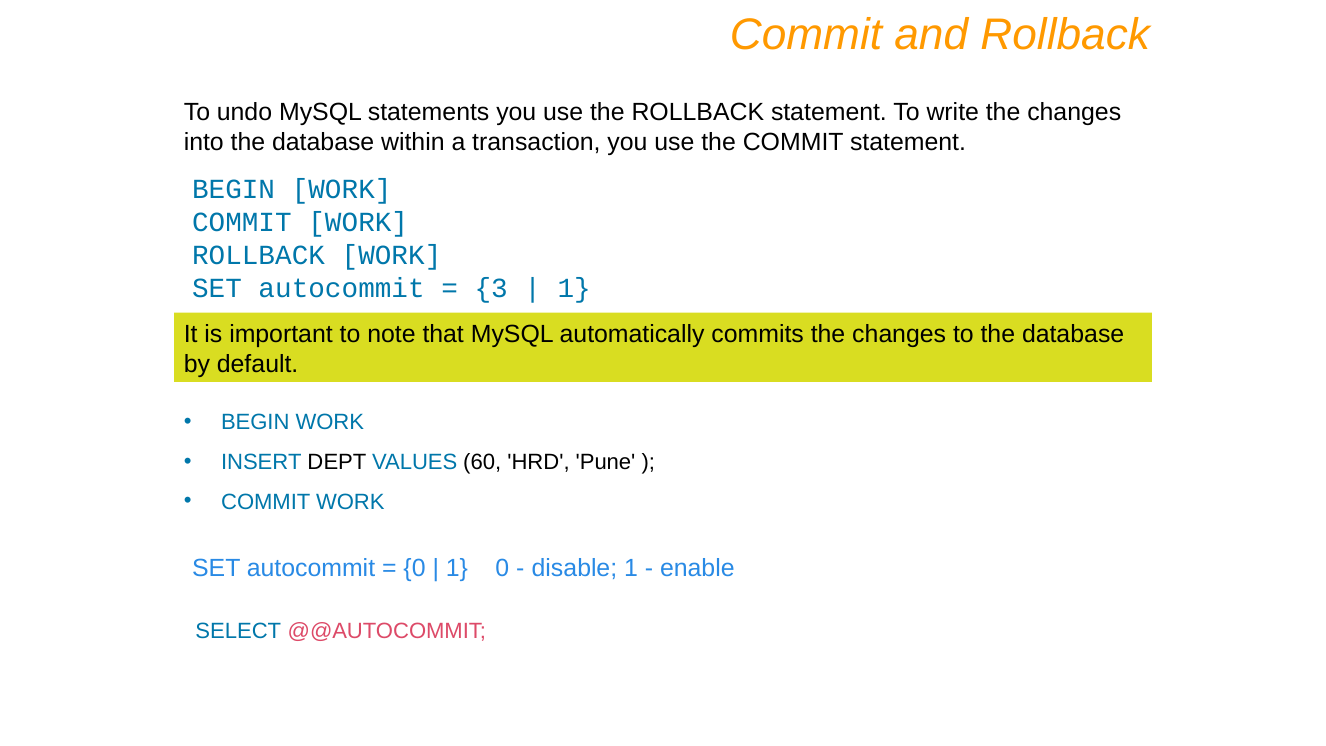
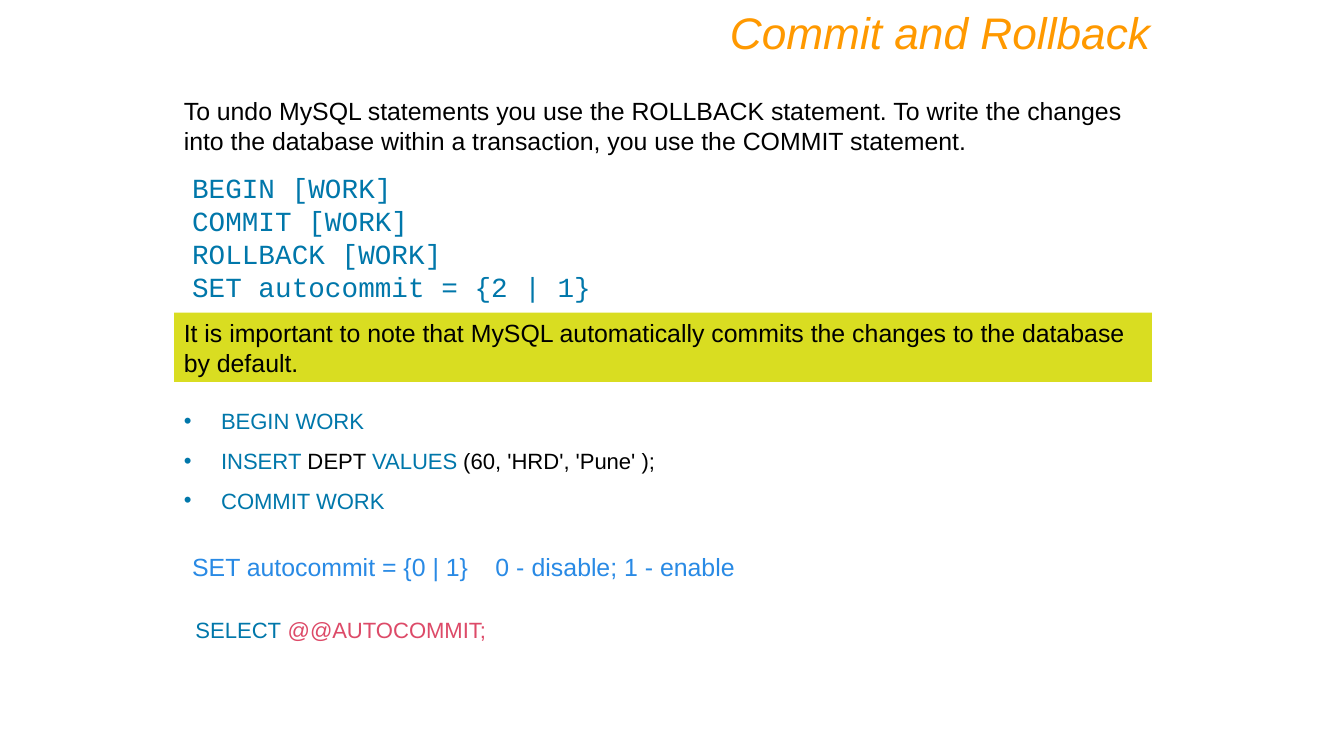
3: 3 -> 2
